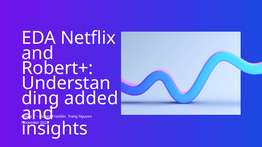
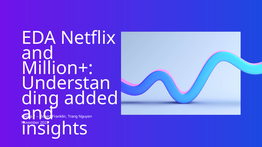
Robert+: Robert+ -> Million+
